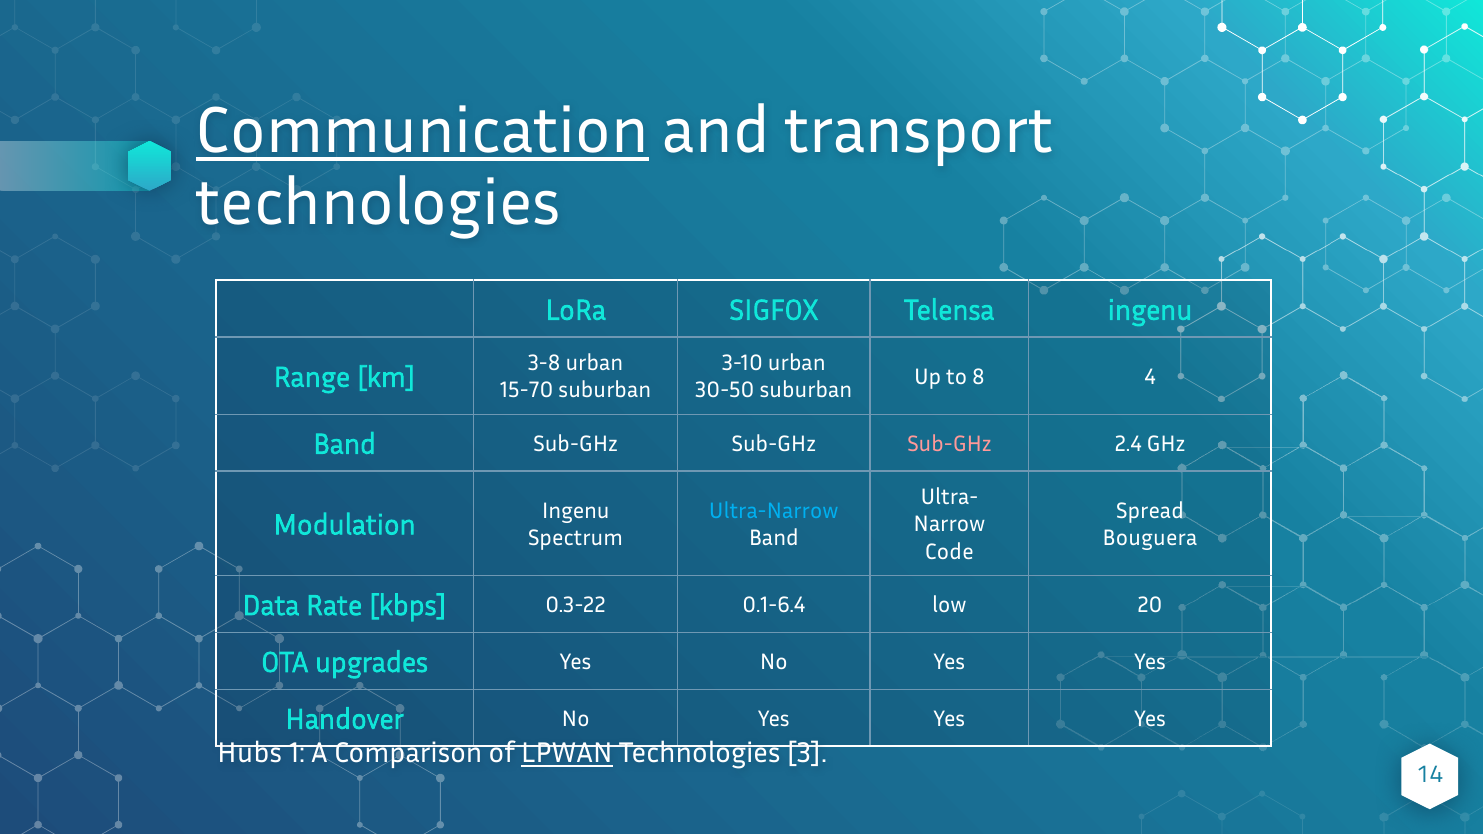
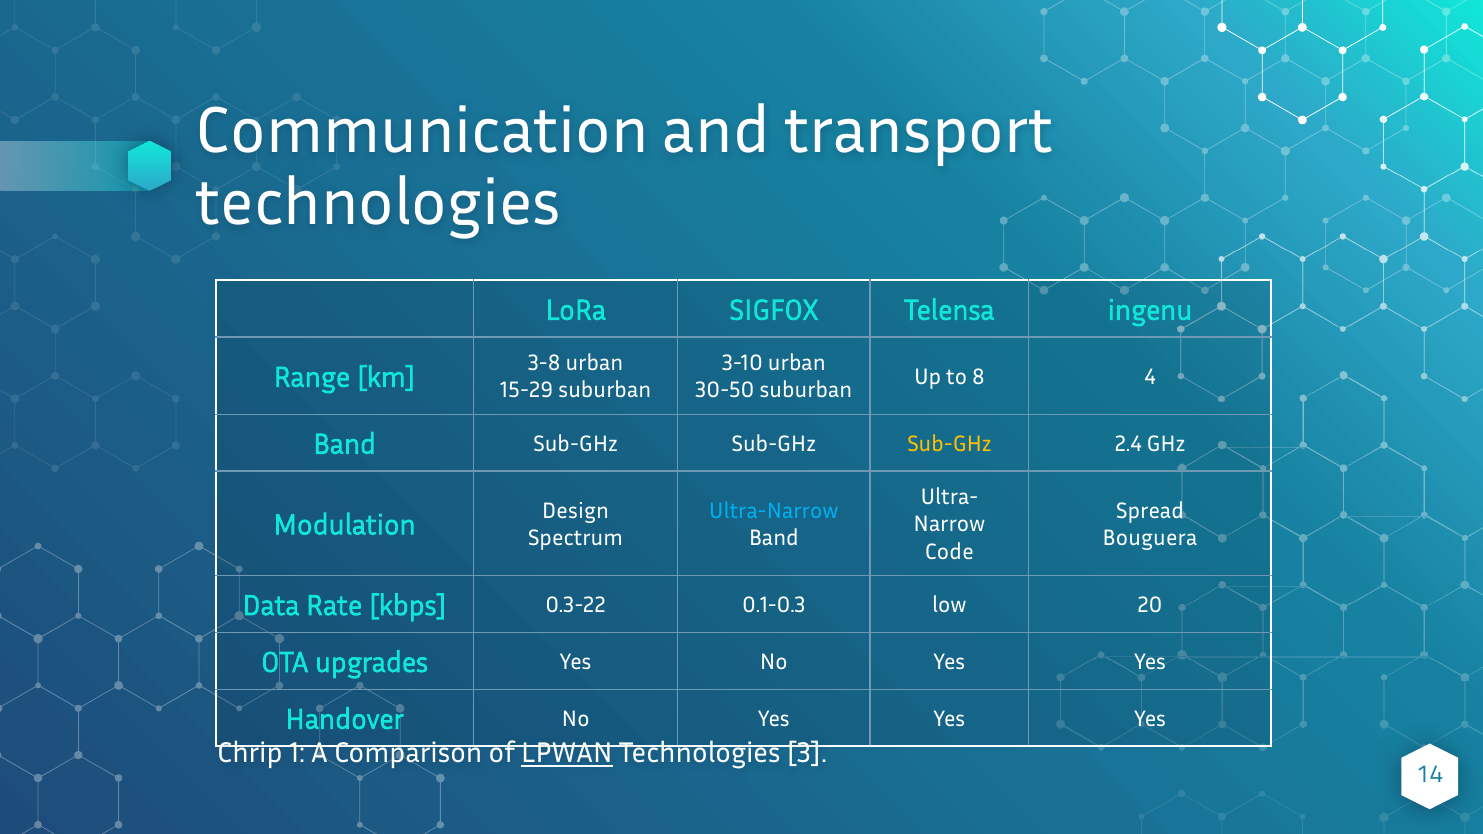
Communication underline: present -> none
15-70: 15-70 -> 15-29
Sub-GHz at (949, 444) colour: pink -> yellow
Ingenu at (576, 511): Ingenu -> Design
0.1-6.4: 0.1-6.4 -> 0.1-0.3
Hubs: Hubs -> Chrip
